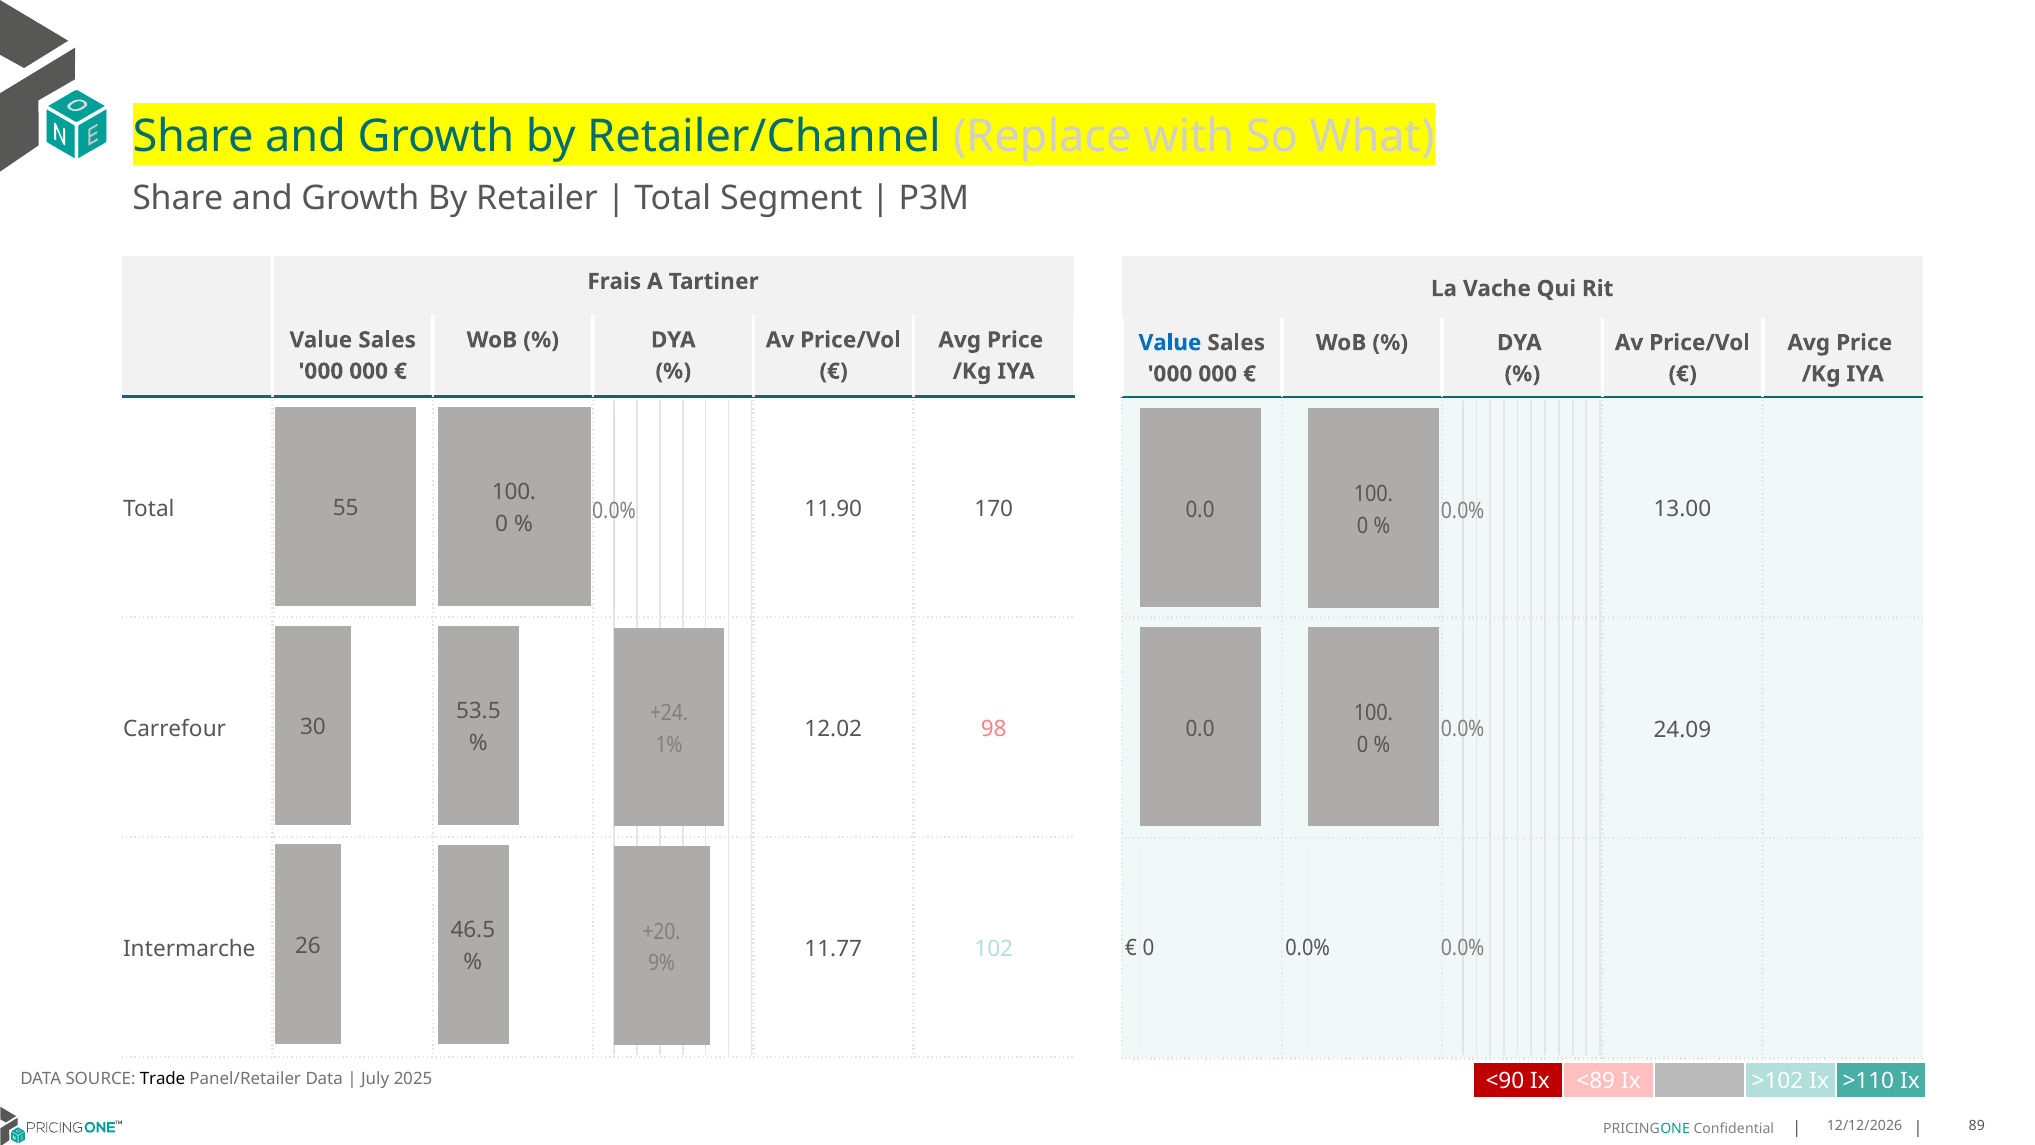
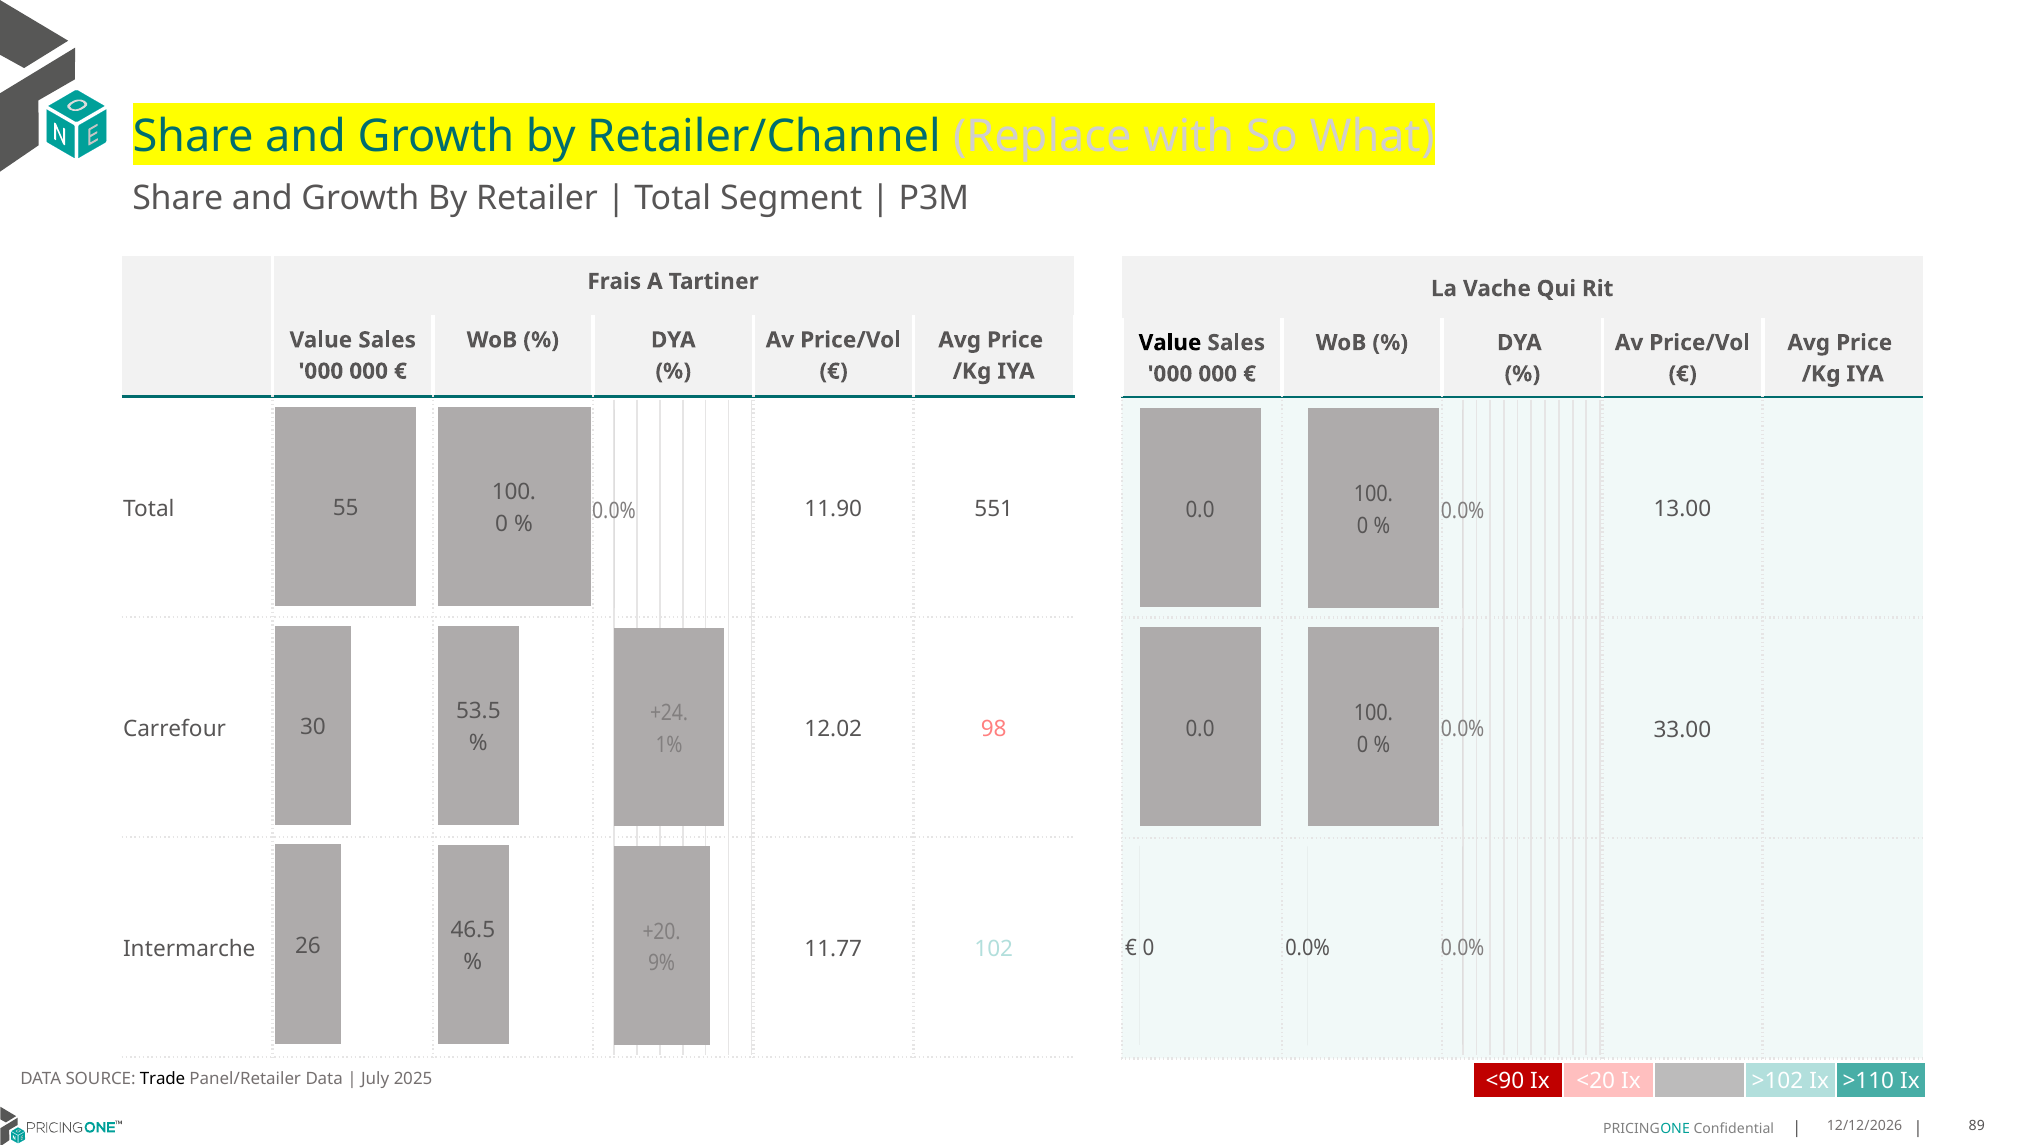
Value at (1170, 343) colour: blue -> black
170: 170 -> 551
24.09: 24.09 -> 33.00
<89: <89 -> <20
